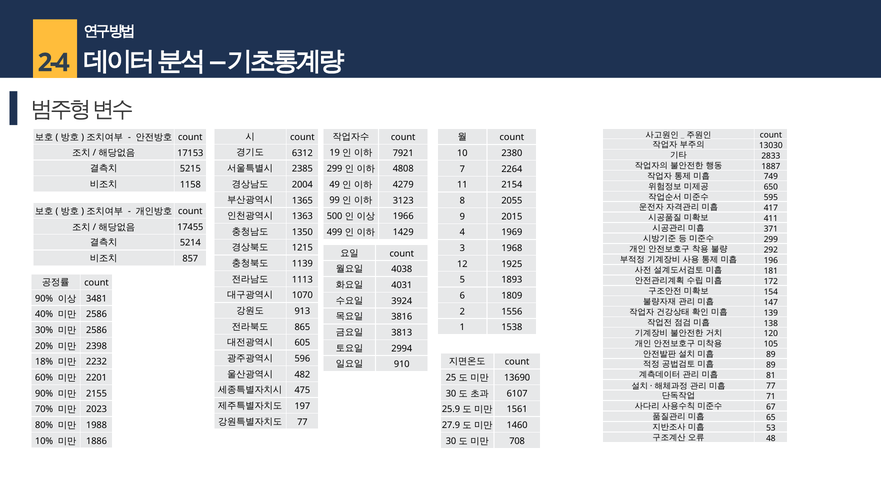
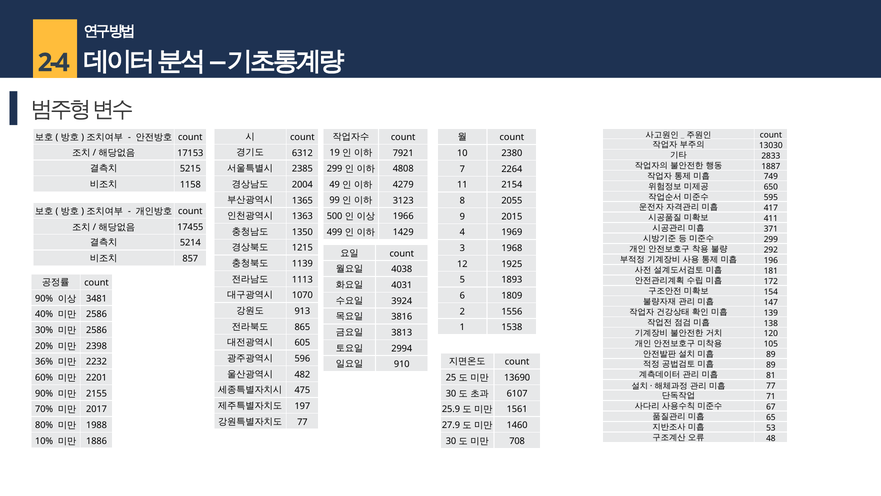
18%: 18% -> 36%
2023: 2023 -> 2017
